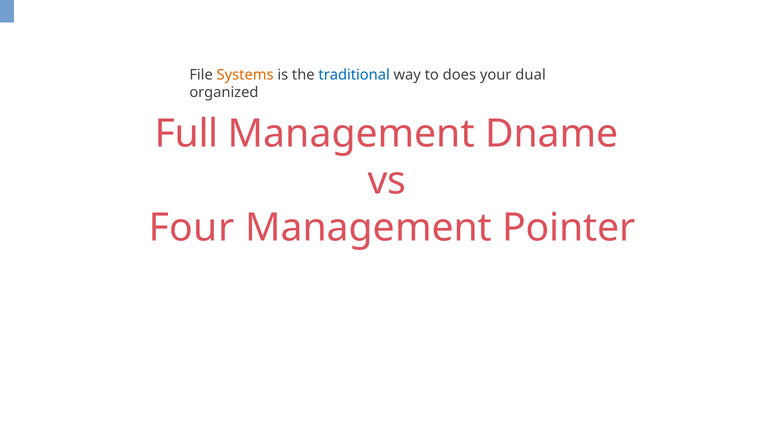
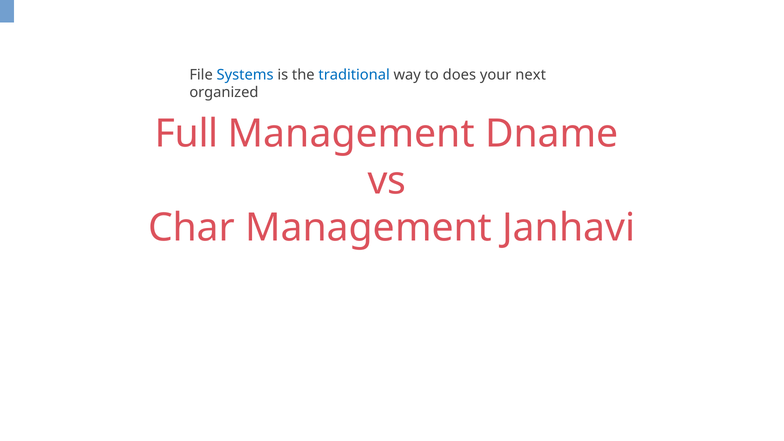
Systems colour: orange -> blue
dual: dual -> next
Four: Four -> Char
Pointer: Pointer -> Janhavi
